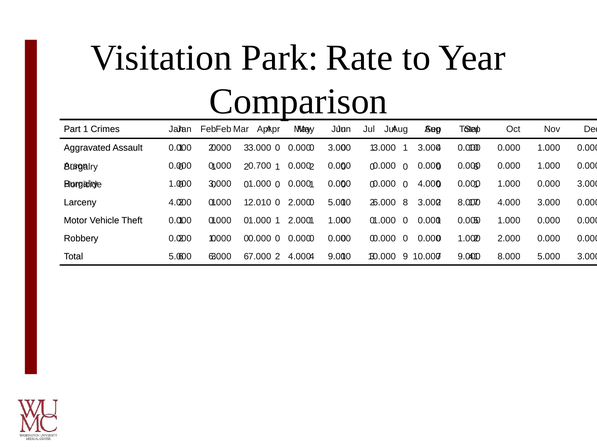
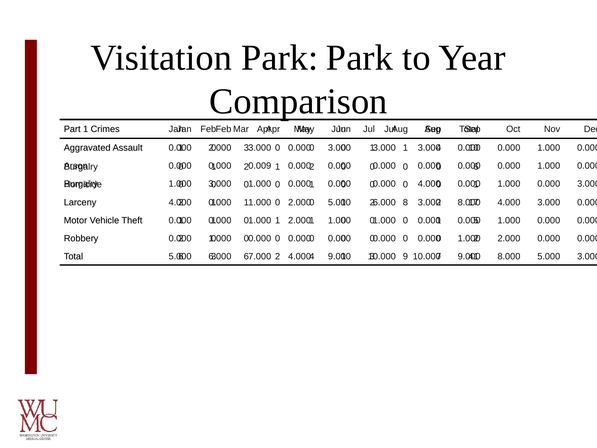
Park Rate: Rate -> Park
0.700: 0.700 -> 0.009
2.010 at (260, 202): 2.010 -> 1.000
